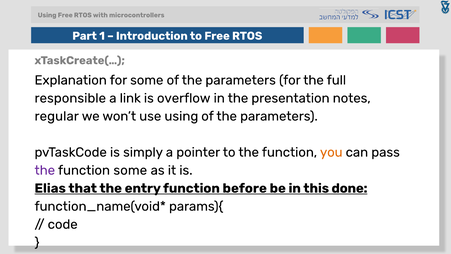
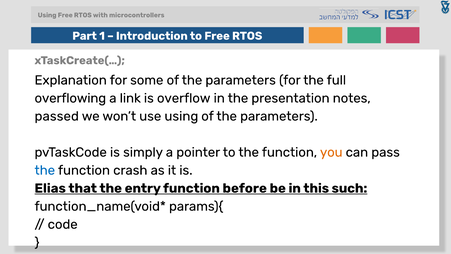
responsible: responsible -> overflowing
regular: regular -> passed
the at (45, 170) colour: purple -> blue
function some: some -> crash
done: done -> such
